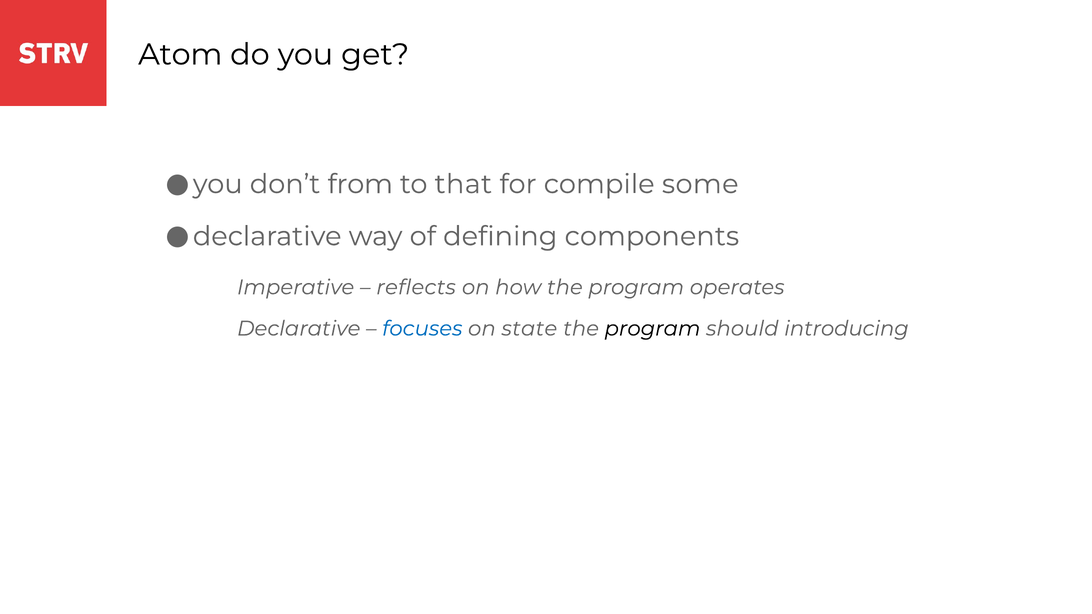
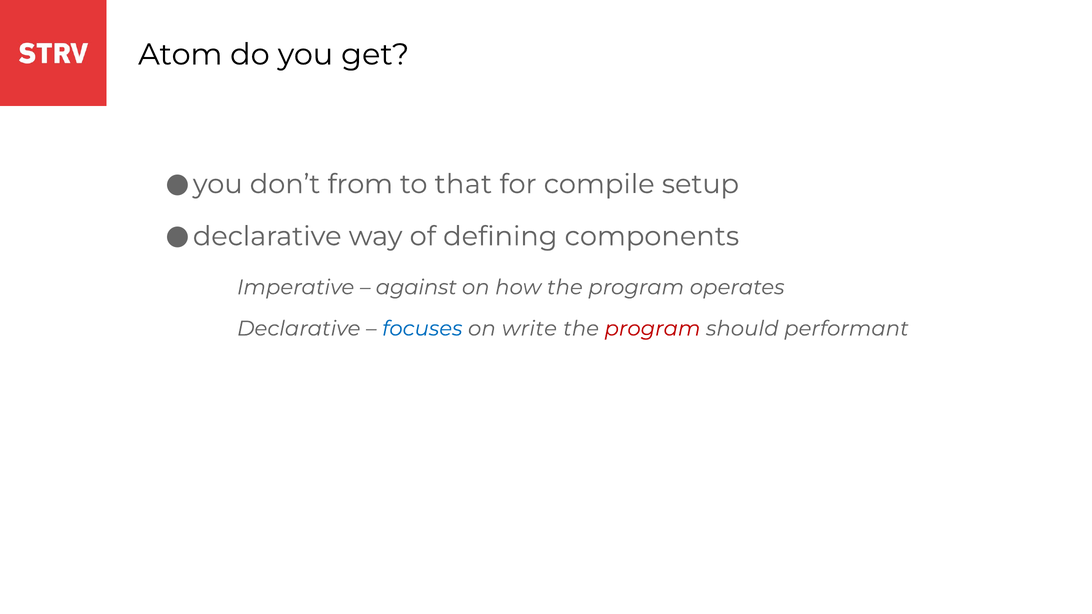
some: some -> setup
reflects: reflects -> against
state: state -> write
program at (653, 329) colour: black -> red
introducing: introducing -> performant
